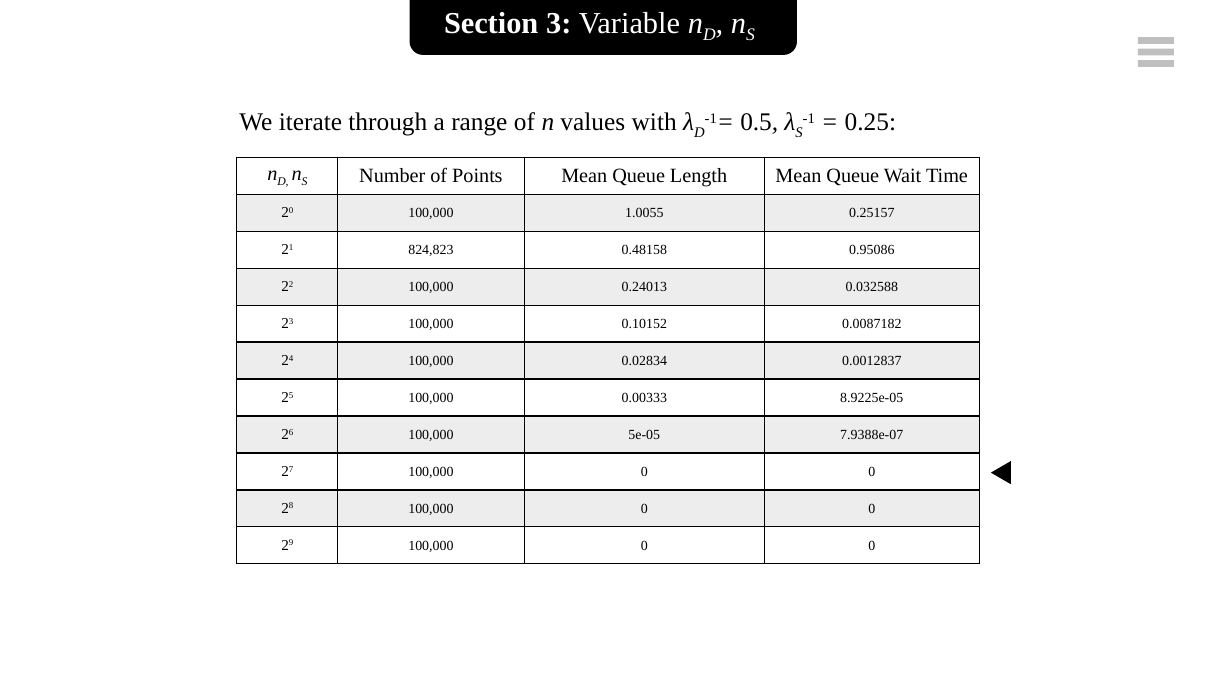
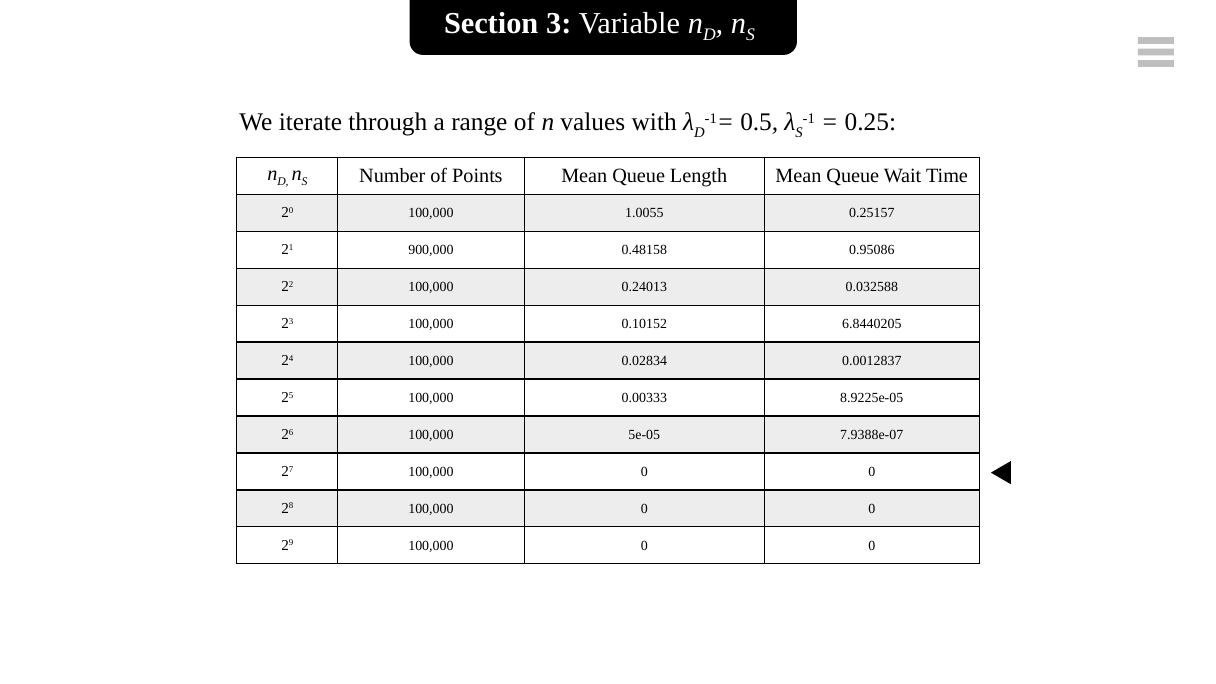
824,823: 824,823 -> 900,000
0.0087182: 0.0087182 -> 6.8440205
